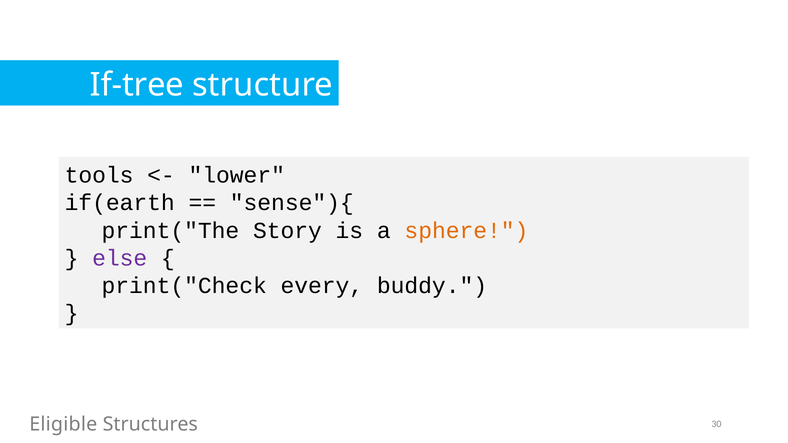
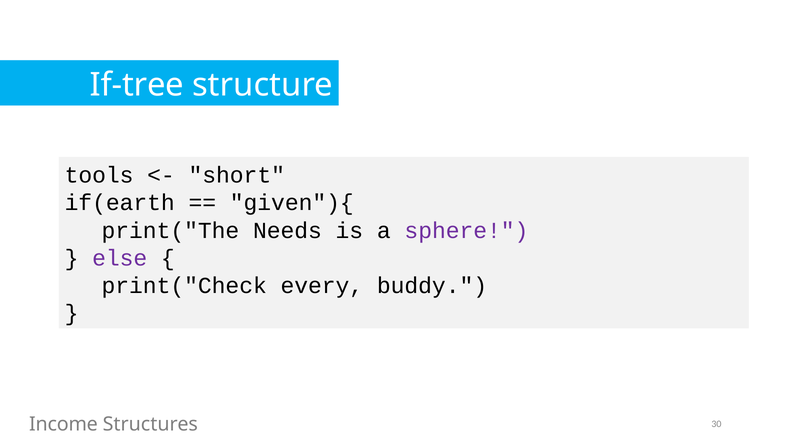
lower: lower -> short
sense"){: sense"){ -> given"){
Story: Story -> Needs
sphere colour: orange -> purple
Eligible: Eligible -> Income
